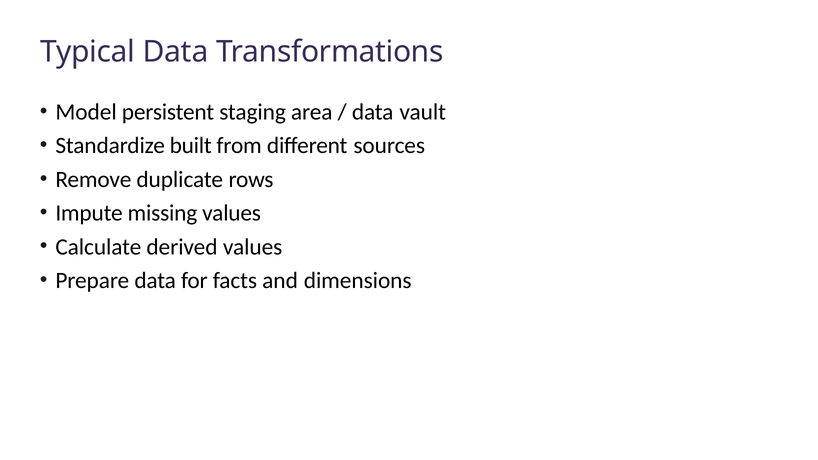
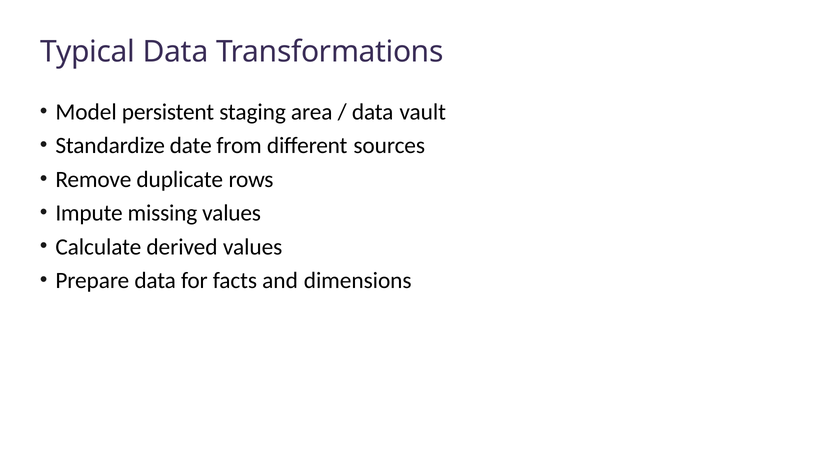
built: built -> date
